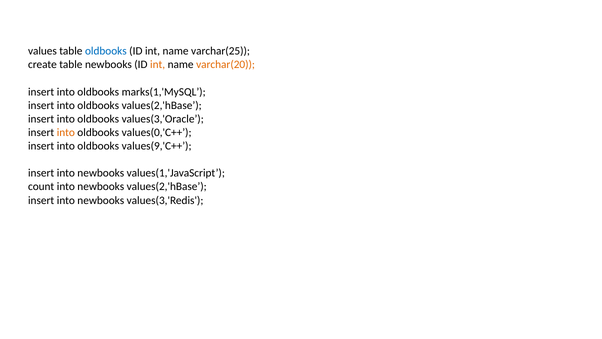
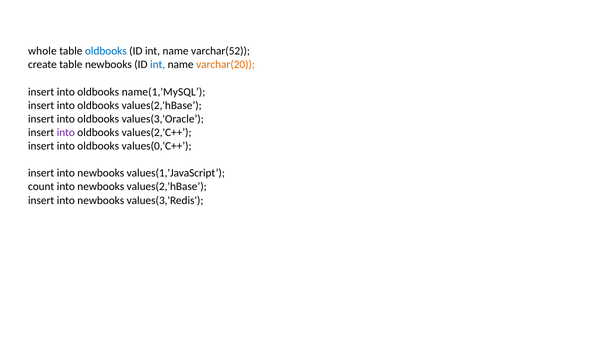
values: values -> whole
varchar(25: varchar(25 -> varchar(52
int at (158, 65) colour: orange -> blue
marks(1,'MySQL: marks(1,'MySQL -> name(1,'MySQL
into at (66, 132) colour: orange -> purple
values(0,'C++: values(0,'C++ -> values(2,'C++
values(9,'C++: values(9,'C++ -> values(0,'C++
